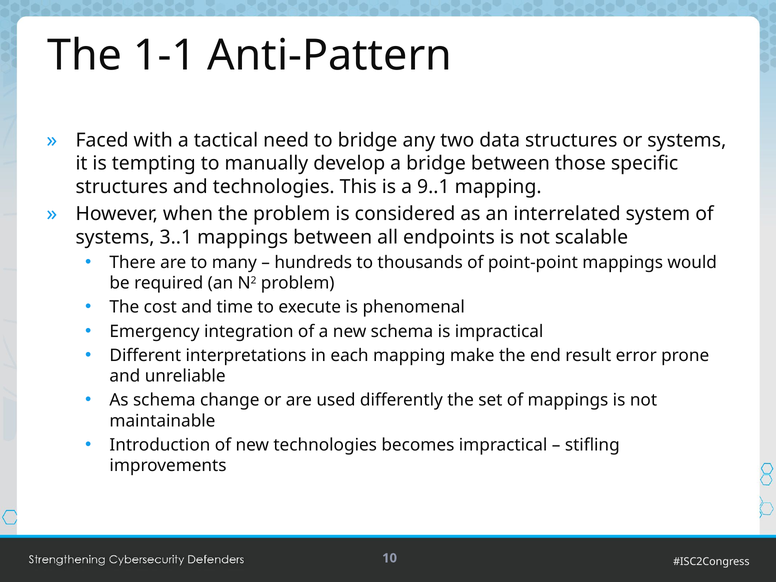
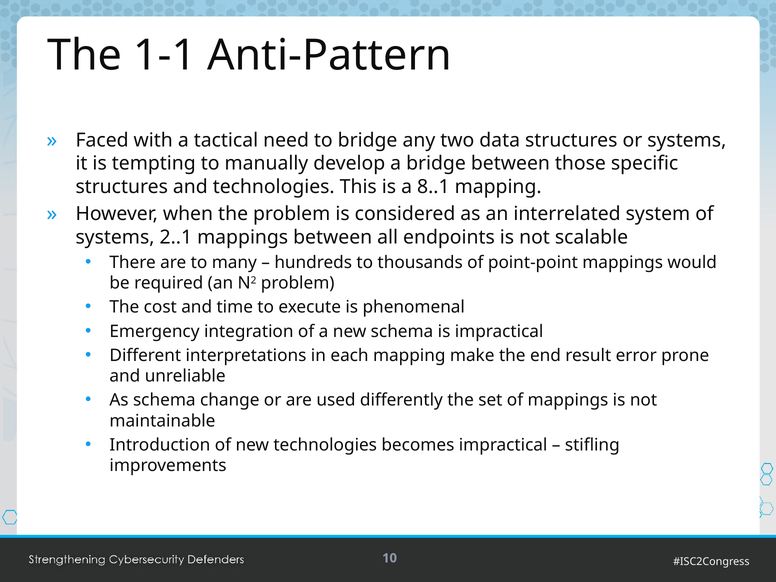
9..1: 9..1 -> 8..1
3..1: 3..1 -> 2..1
